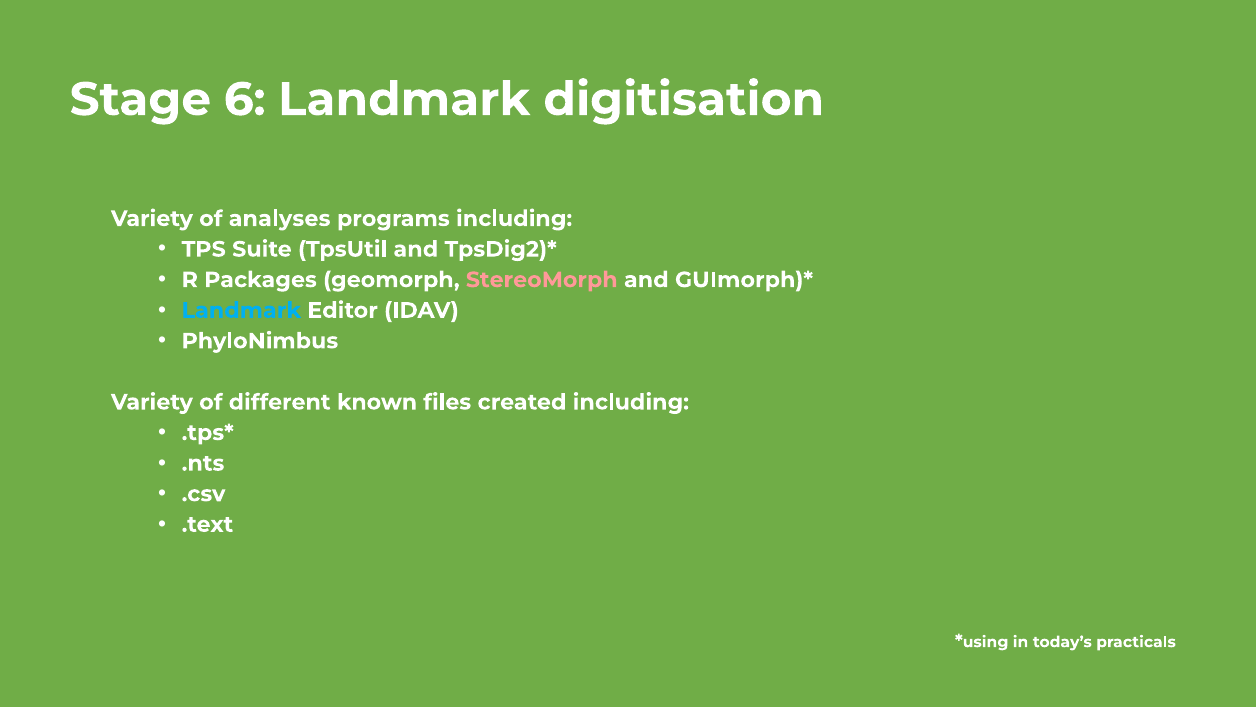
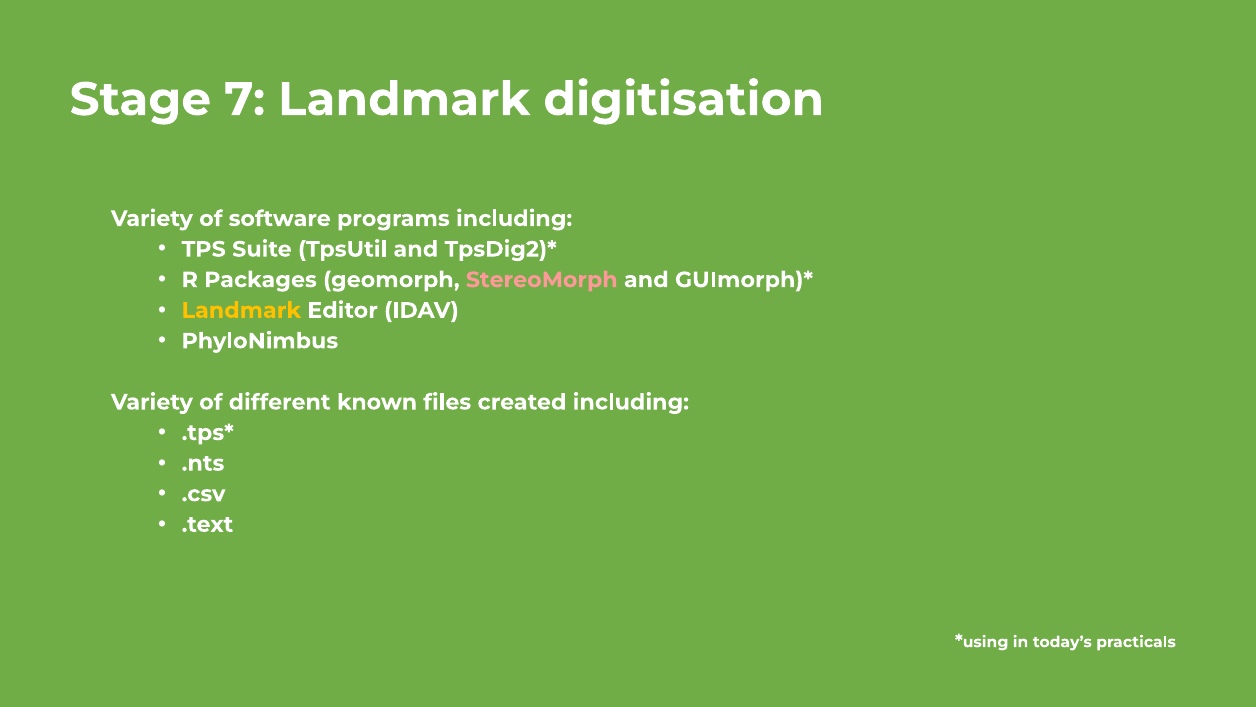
6: 6 -> 7
analyses: analyses -> software
Landmark at (241, 310) colour: light blue -> yellow
